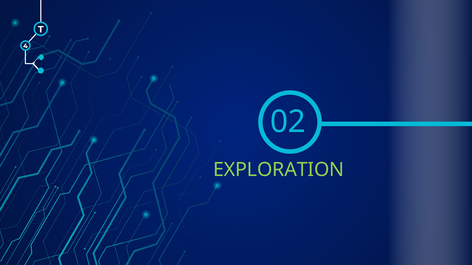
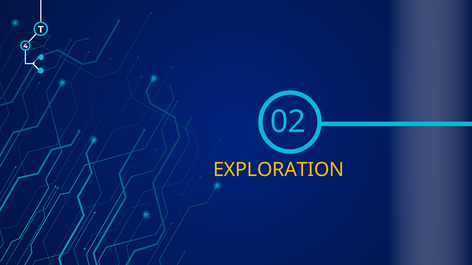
EXPLORATION colour: light green -> yellow
